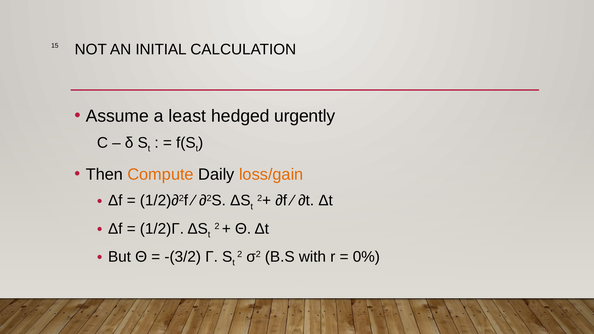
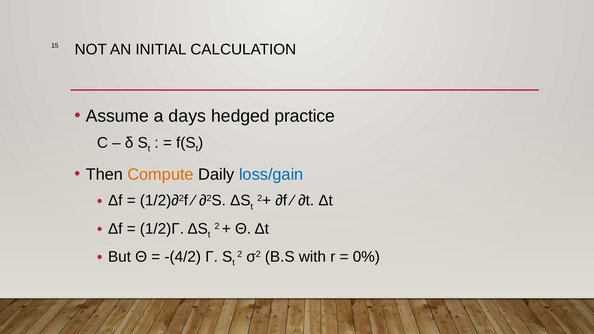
least: least -> days
urgently: urgently -> practice
loss/gain colour: orange -> blue
-(3/2: -(3/2 -> -(4/2
